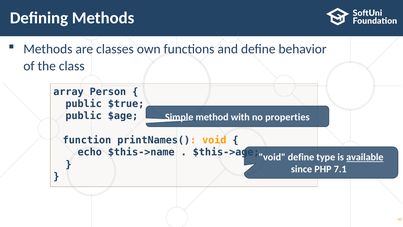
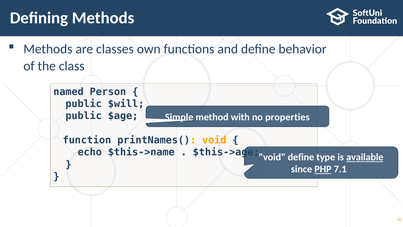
array: array -> named
$true: $true -> $will
PHP underline: none -> present
